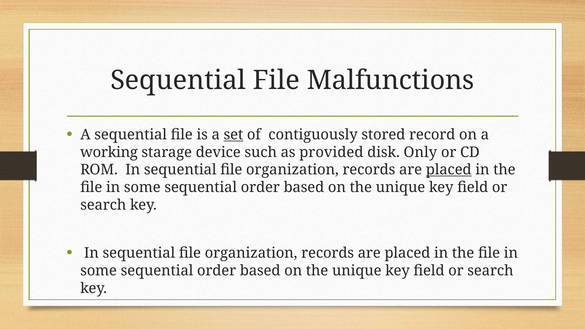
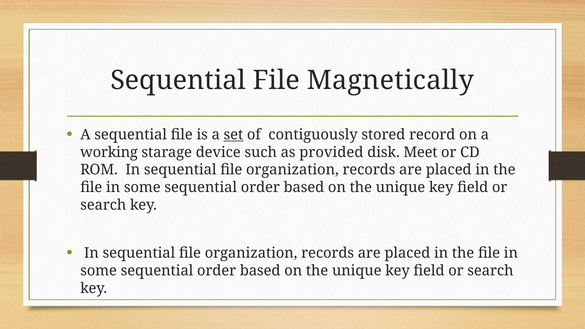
Malfunctions: Malfunctions -> Magnetically
Only: Only -> Meet
placed at (449, 170) underline: present -> none
